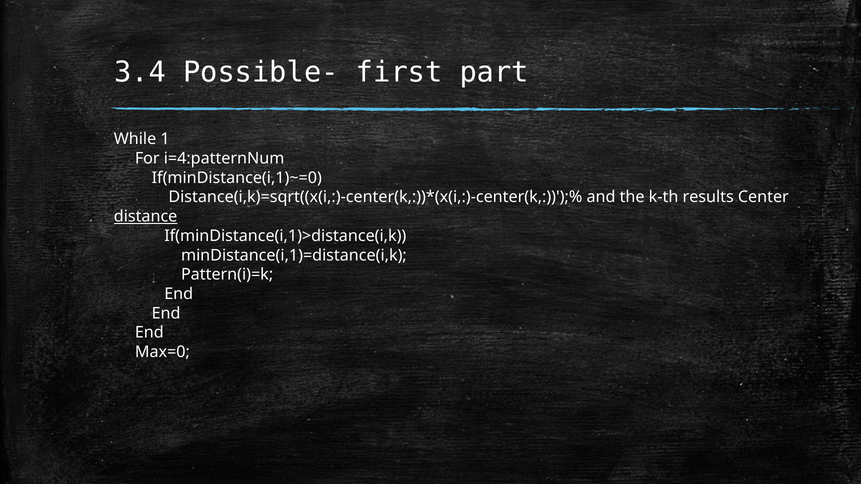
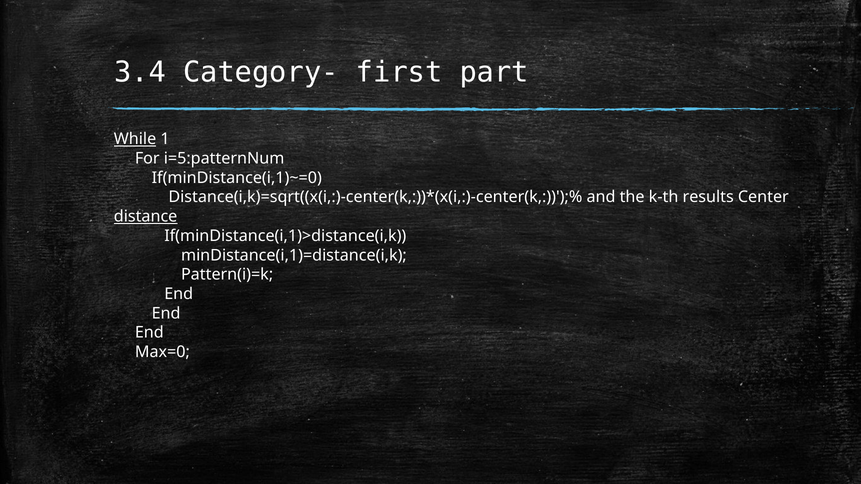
Possible-: Possible- -> Category-
While underline: none -> present
i=4:patternNum: i=4:patternNum -> i=5:patternNum
